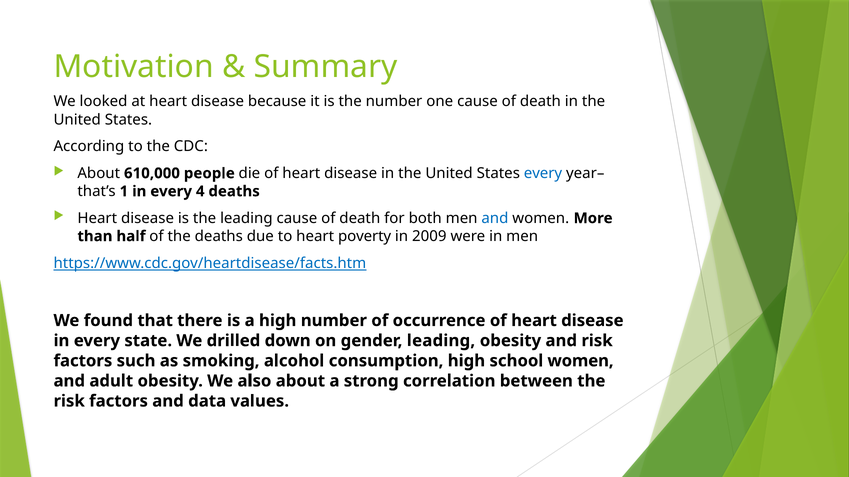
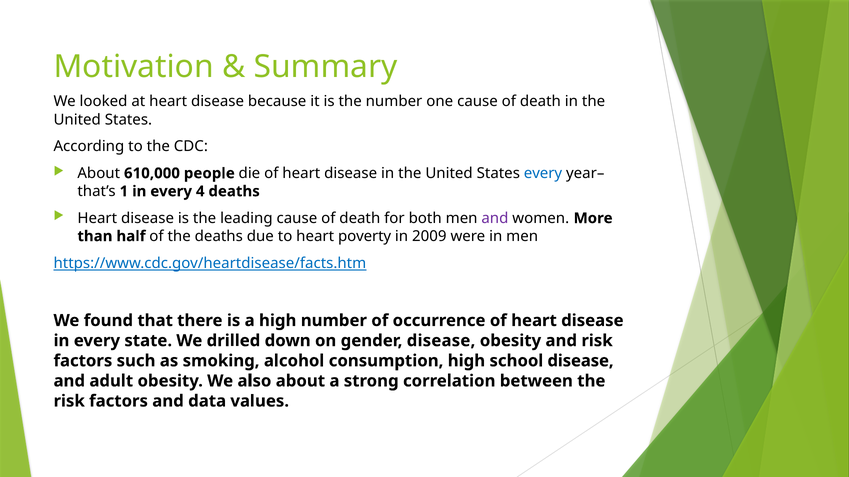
and at (495, 218) colour: blue -> purple
gender leading: leading -> disease
school women: women -> disease
